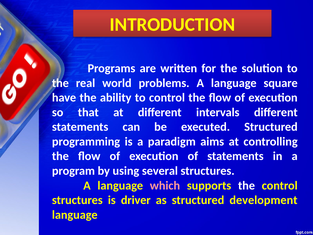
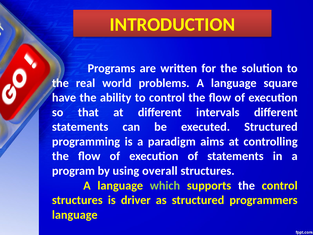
several: several -> overall
which colour: pink -> light green
development: development -> programmers
